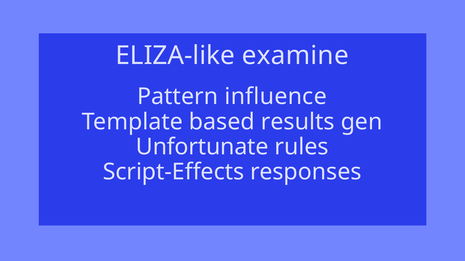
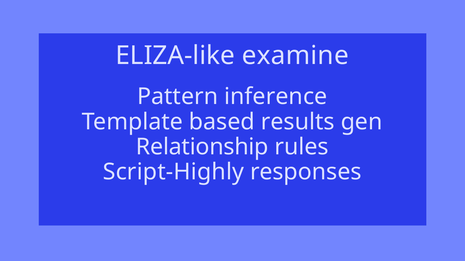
influence: influence -> inference
Unfortunate: Unfortunate -> Relationship
Script-Effects: Script-Effects -> Script-Highly
